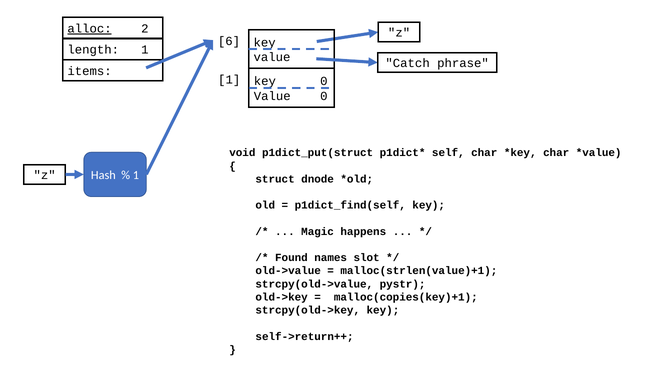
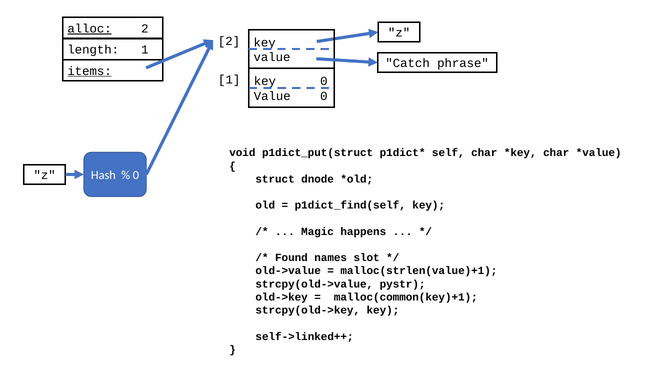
6 at (229, 41): 6 -> 2
items underline: none -> present
1 at (136, 175): 1 -> 0
malloc(copies(key)+1: malloc(copies(key)+1 -> malloc(common(key)+1
self->return++: self->return++ -> self->linked++
